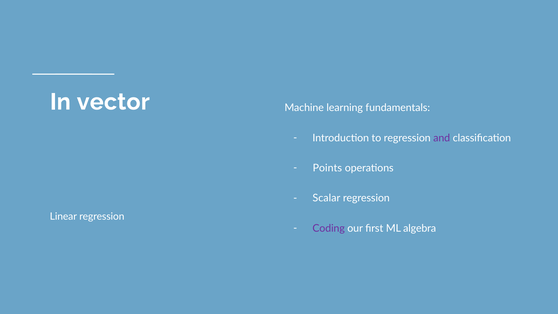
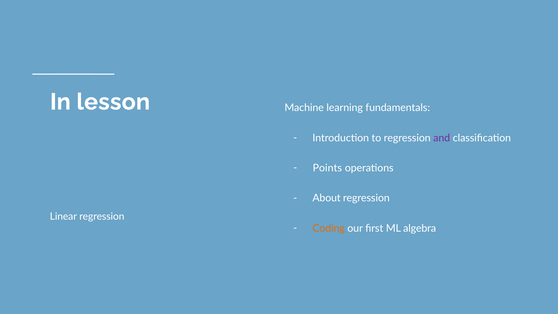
vector: vector -> lesson
Scalar: Scalar -> About
Coding colour: purple -> orange
